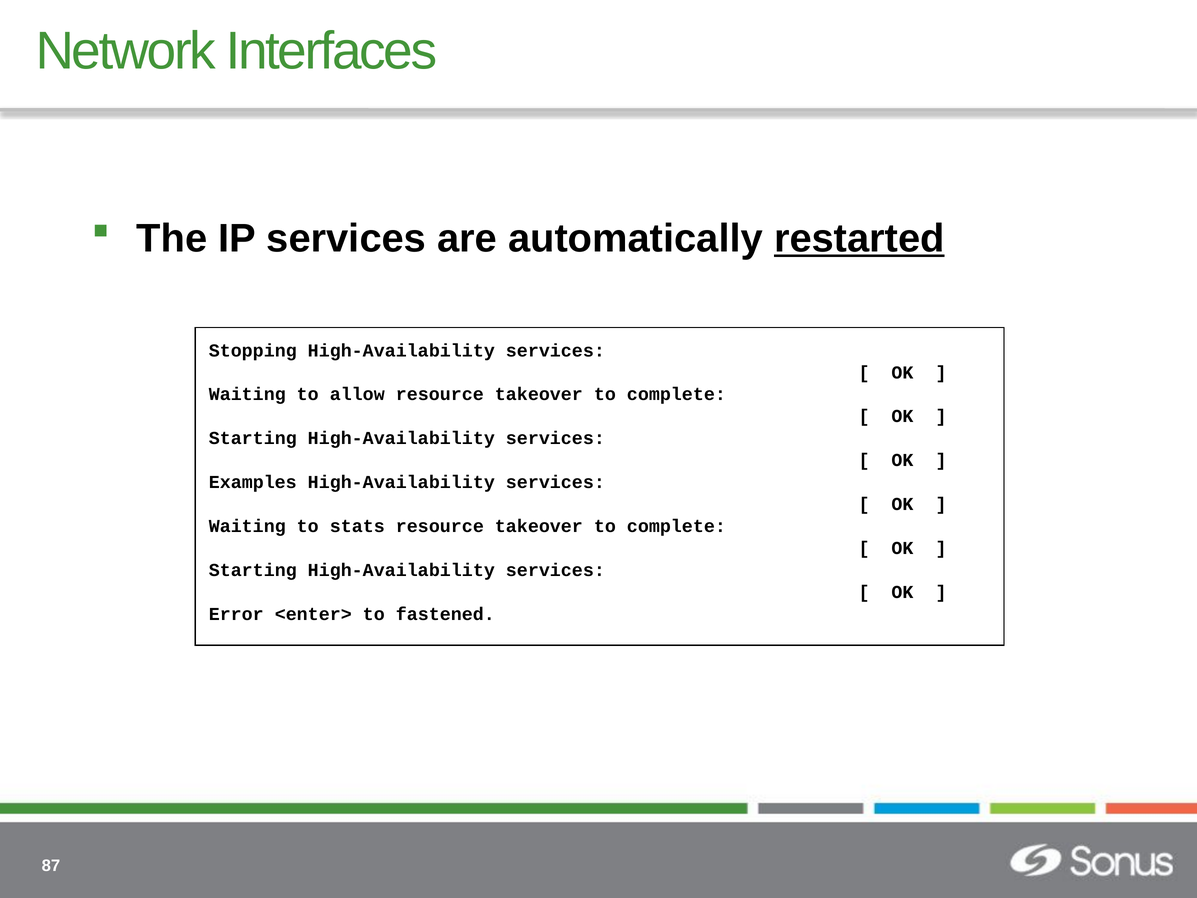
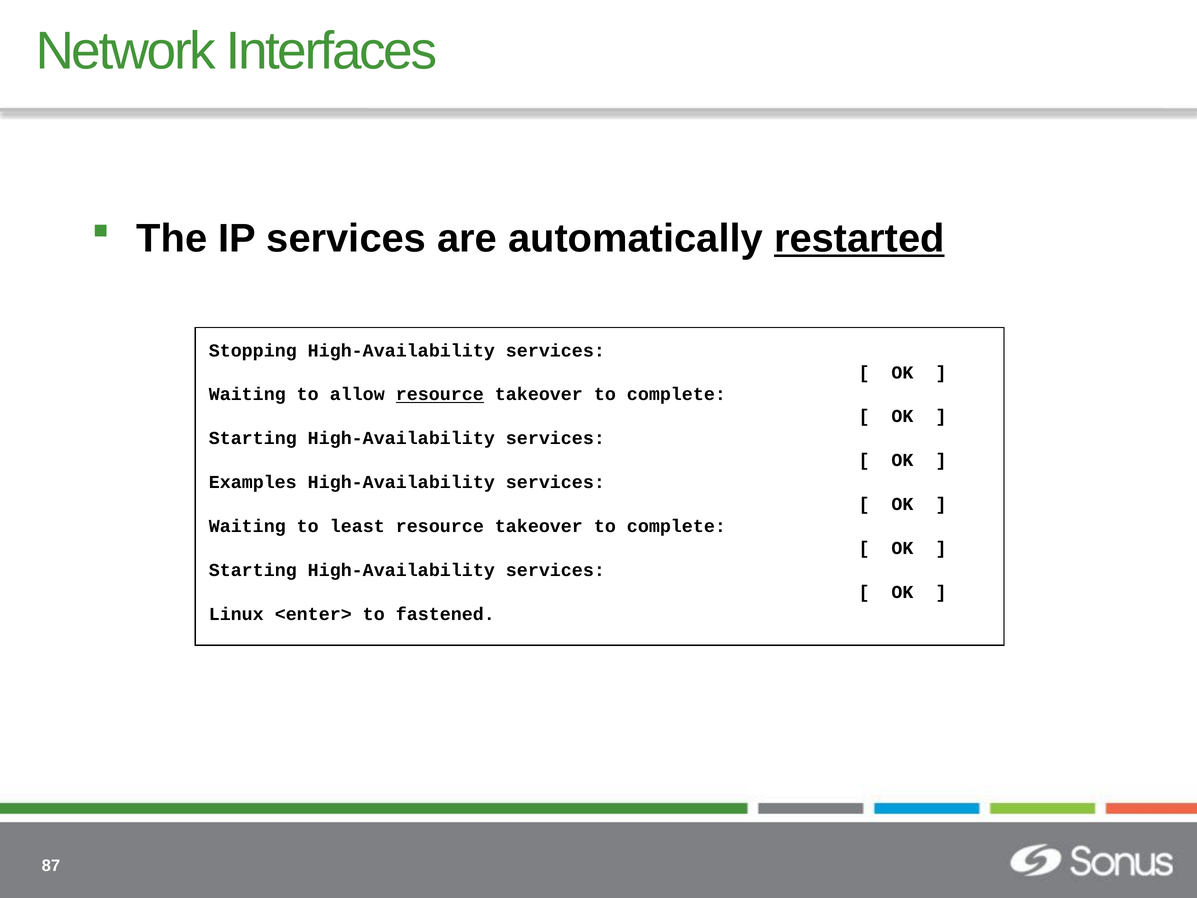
resource at (440, 394) underline: none -> present
stats: stats -> least
Error: Error -> Linux
